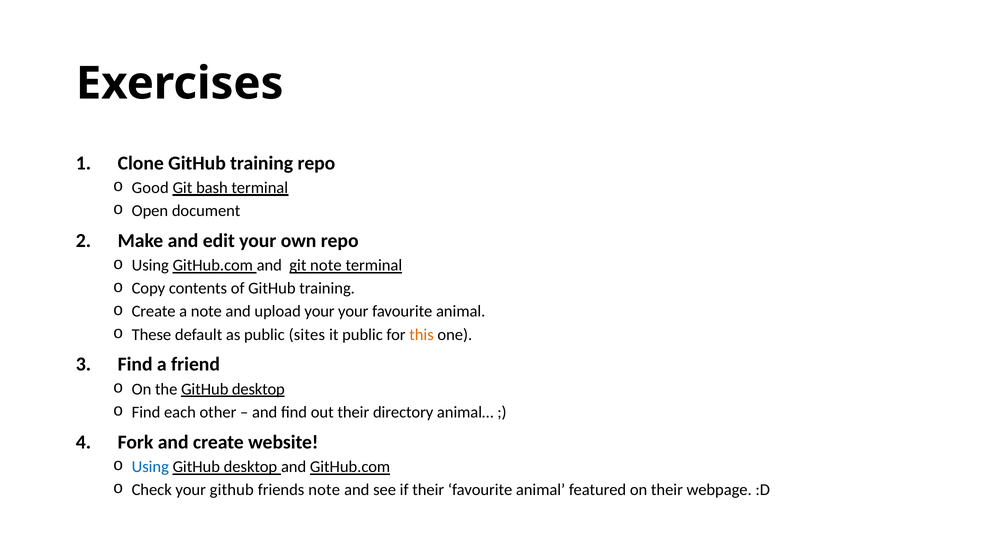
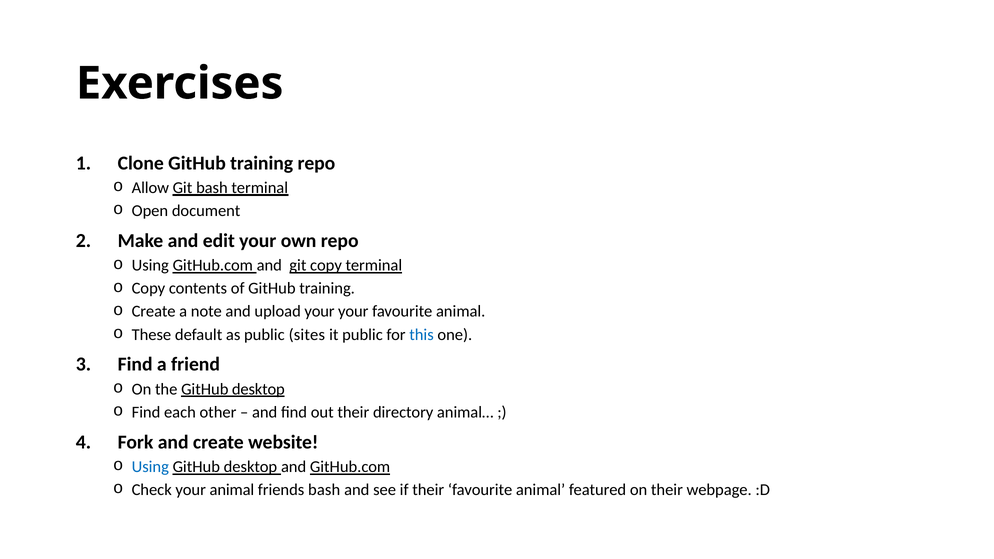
Good: Good -> Allow
git note: note -> copy
this colour: orange -> blue
your github: github -> animal
friends note: note -> bash
